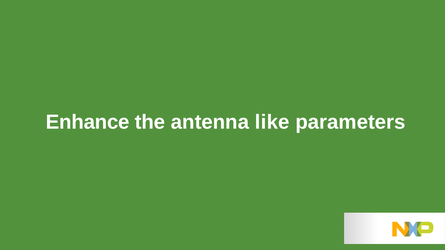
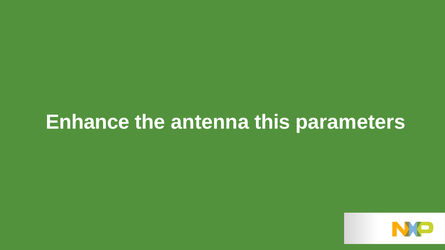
like: like -> this
